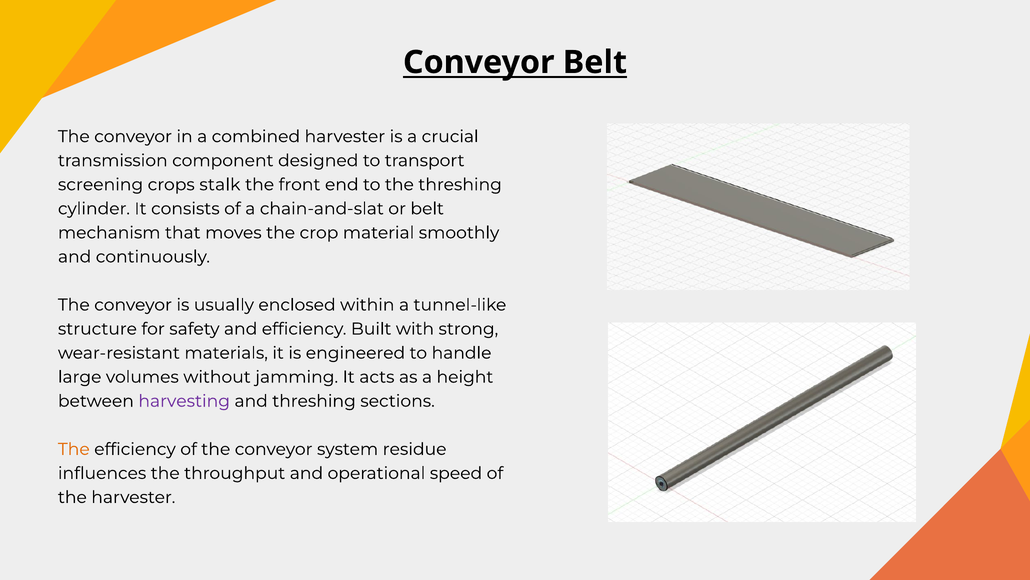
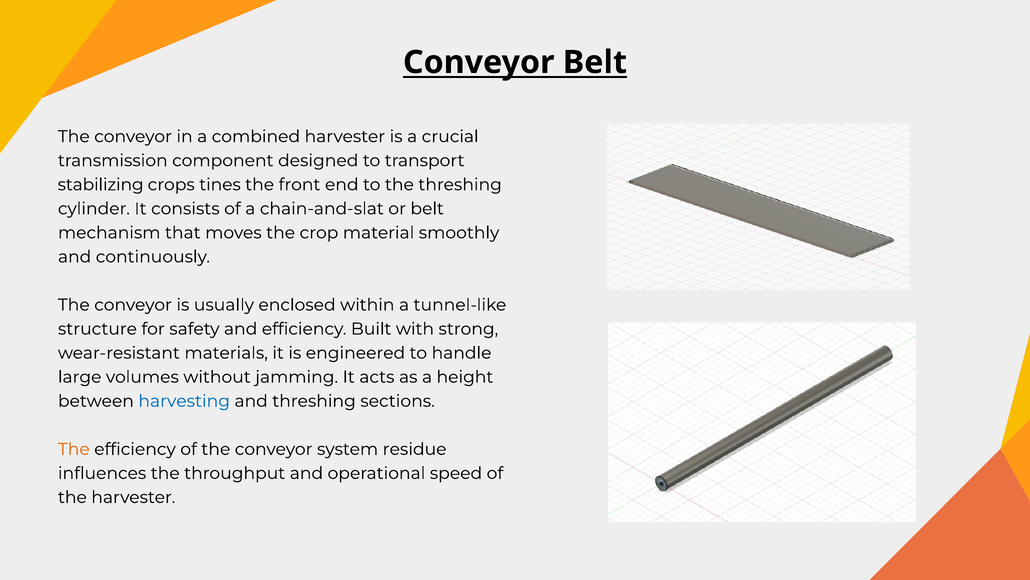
screening: screening -> stabilizing
stalk: stalk -> tines
harvesting colour: purple -> blue
